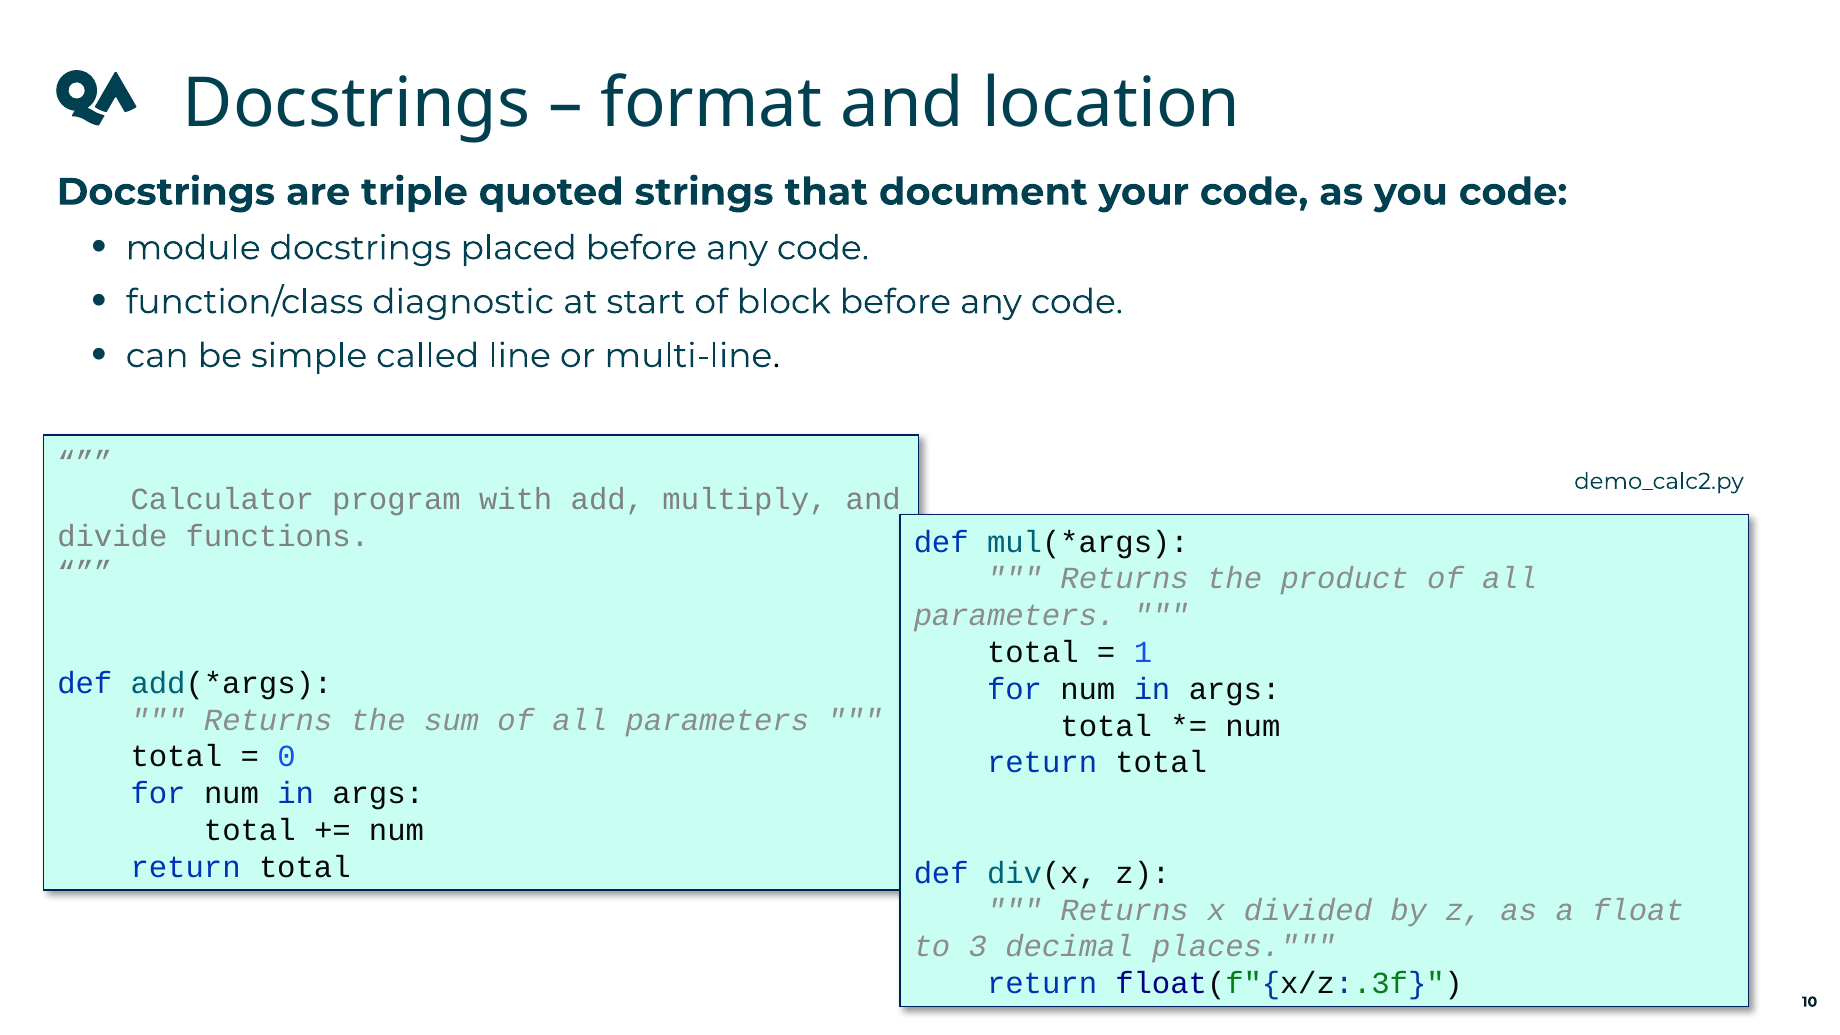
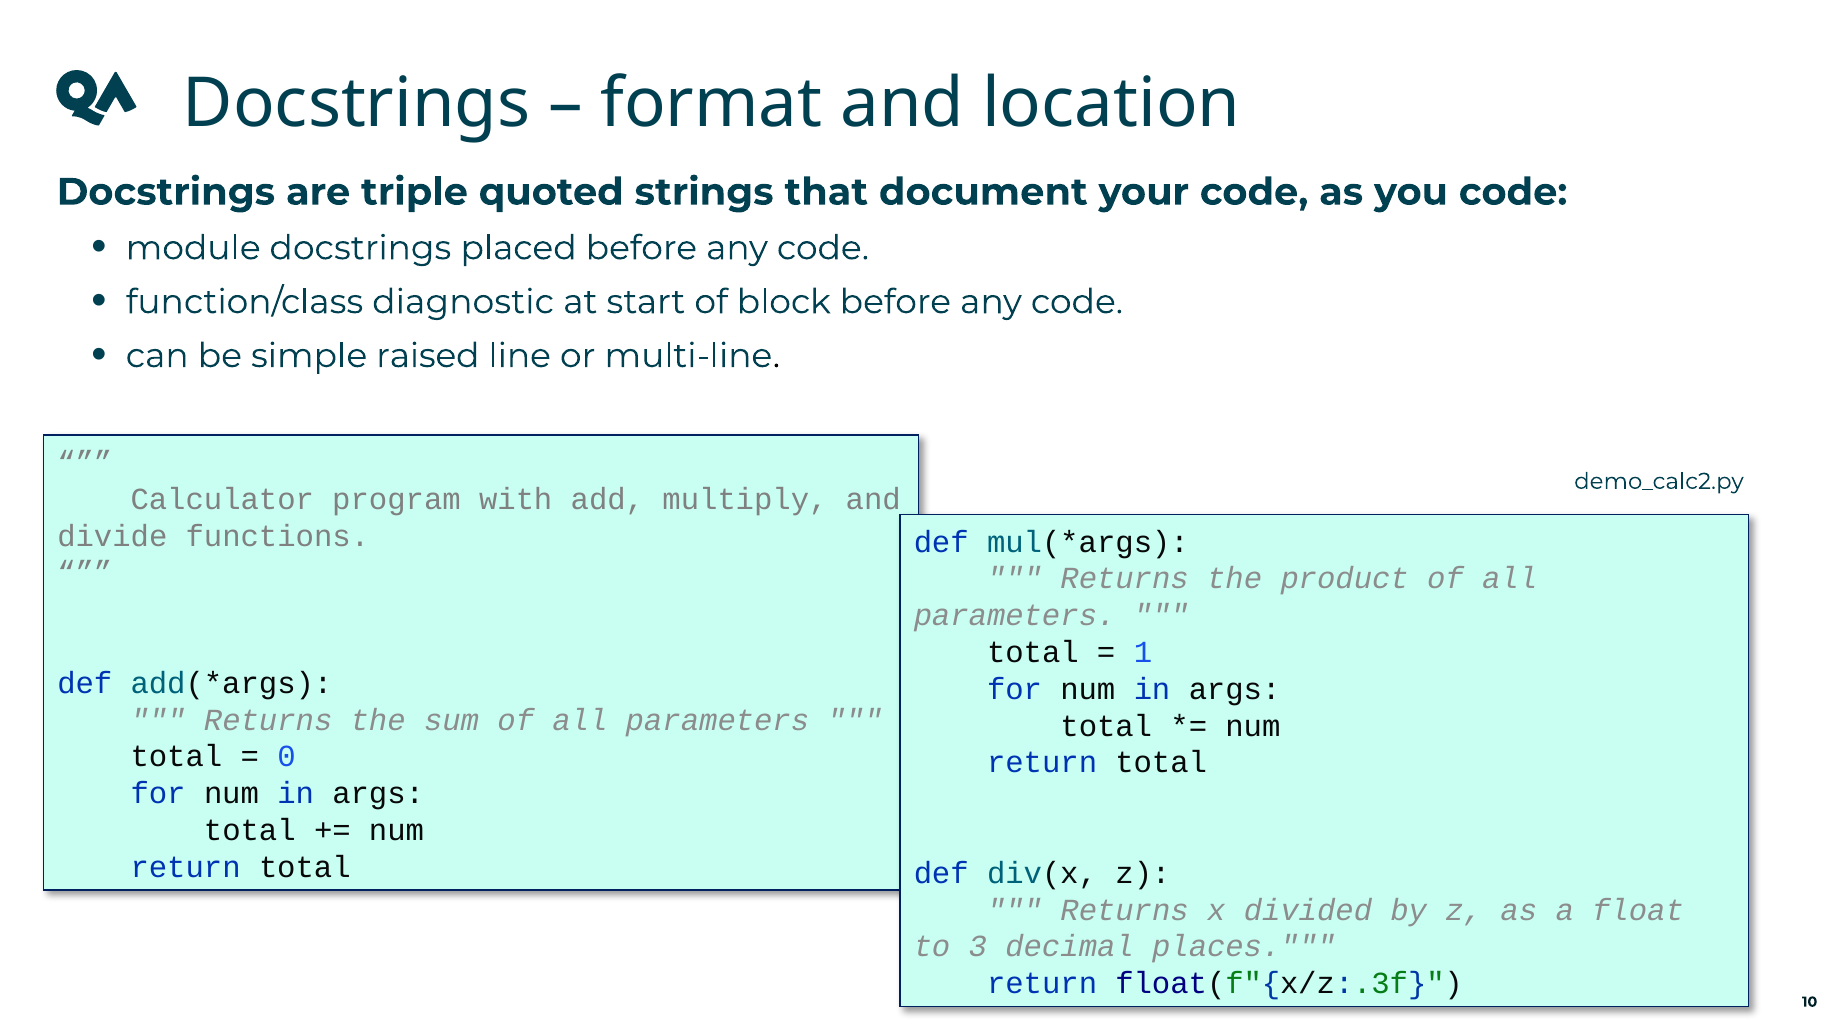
called: called -> raised
